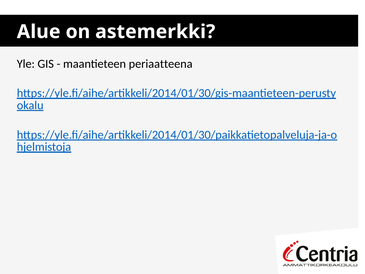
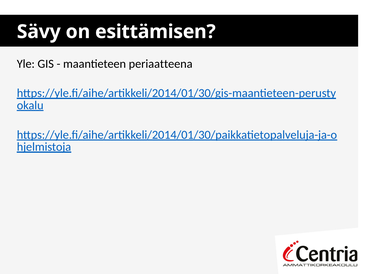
Alue: Alue -> Sävy
astemerkki: astemerkki -> esittämisen
